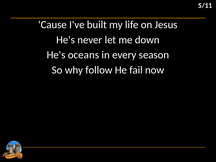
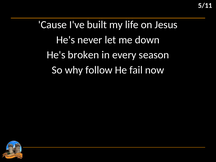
oceans: oceans -> broken
